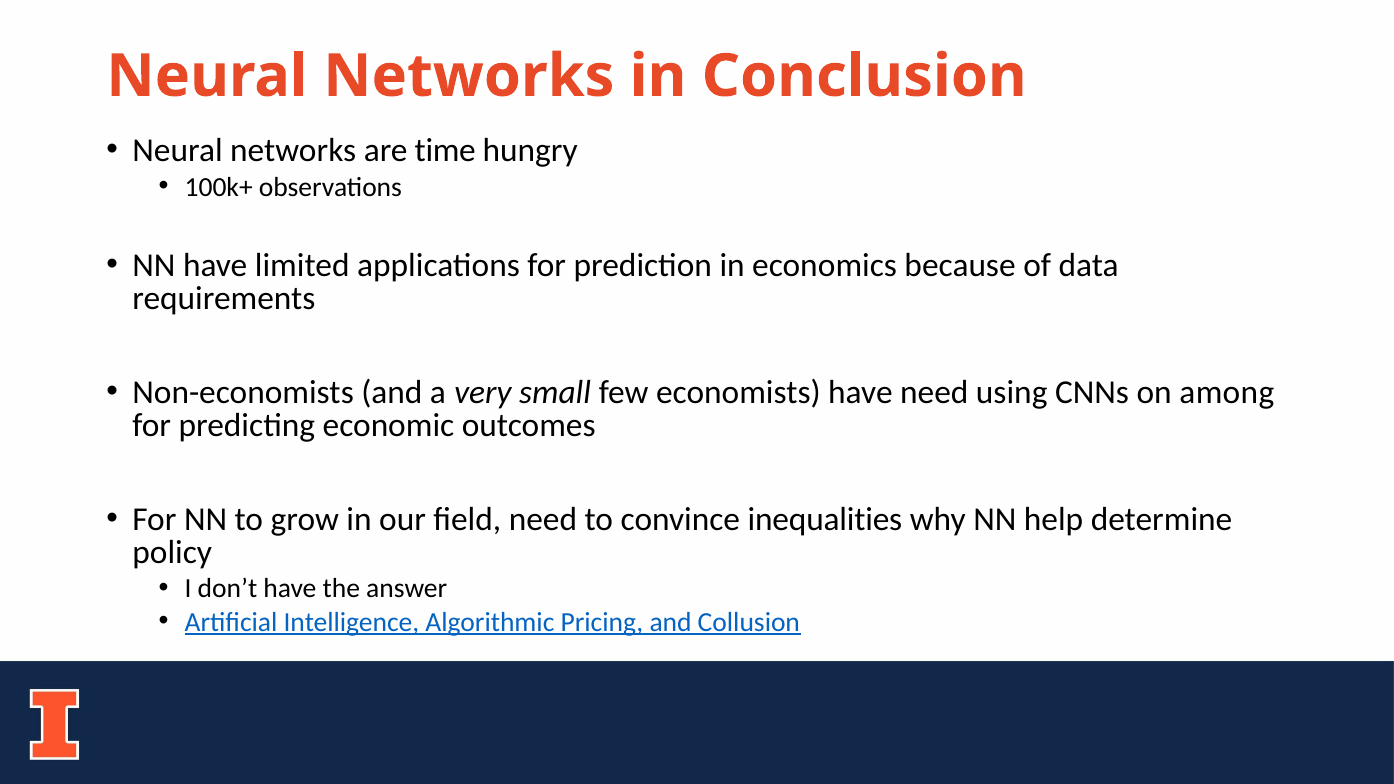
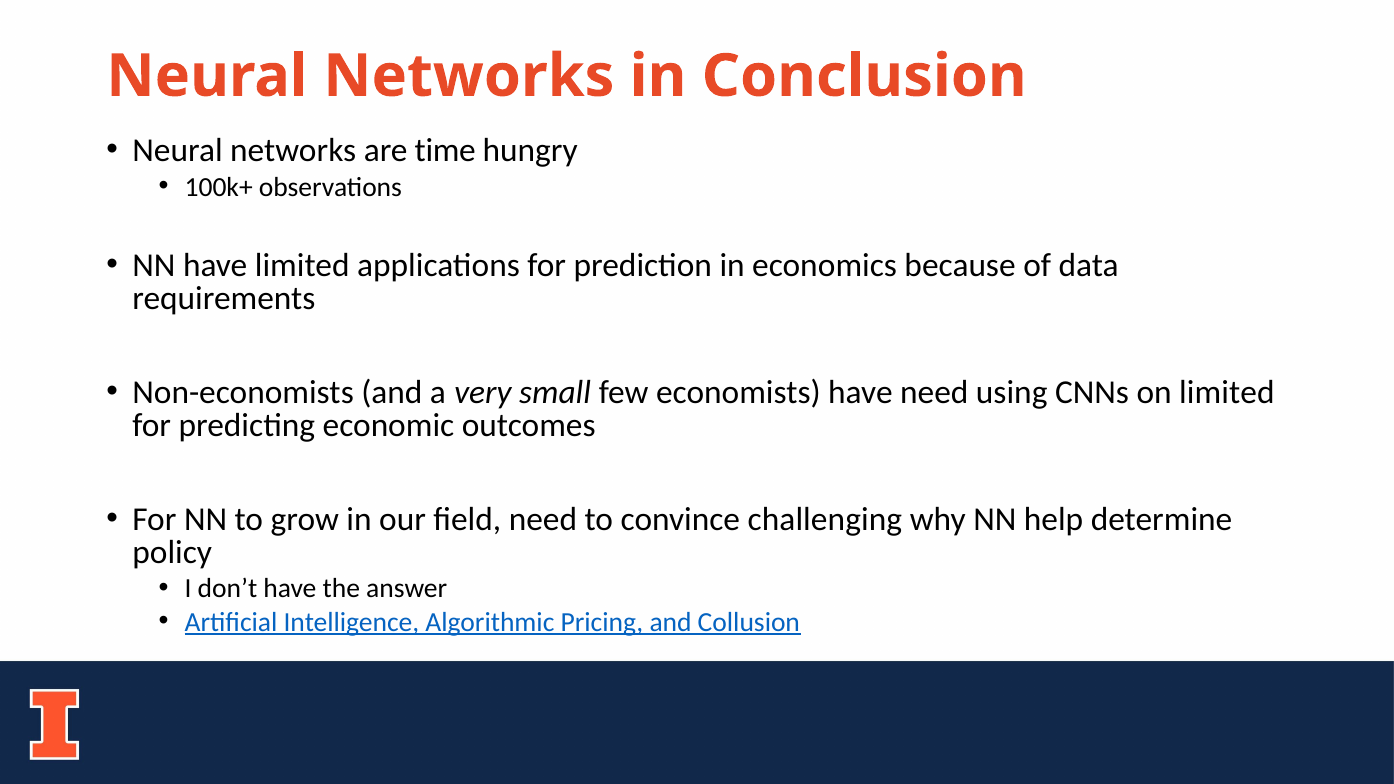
on among: among -> limited
inequalities: inequalities -> challenging
